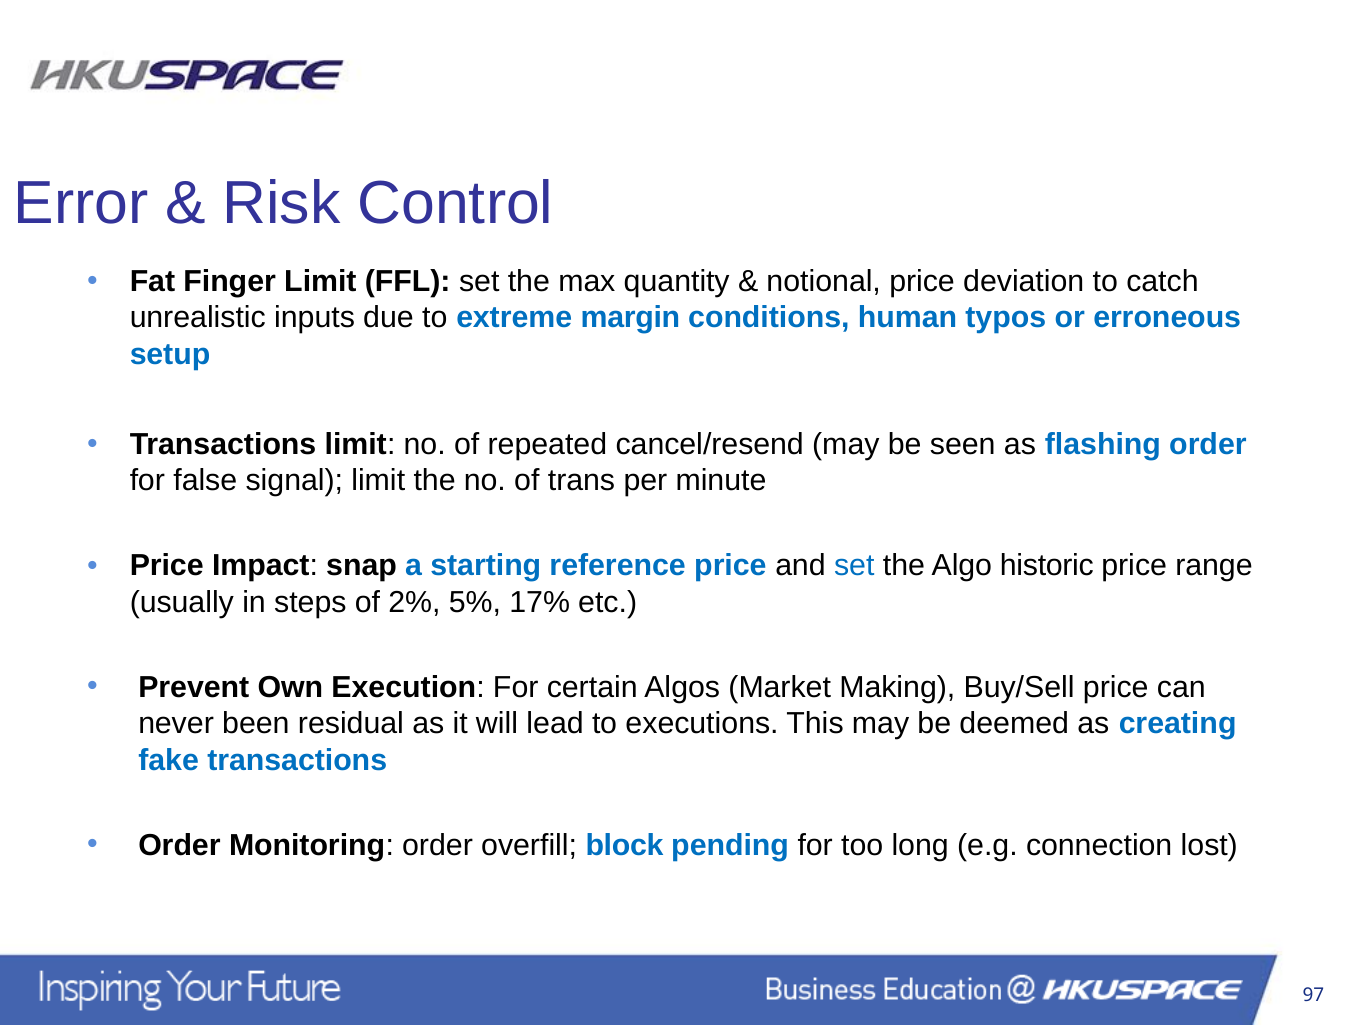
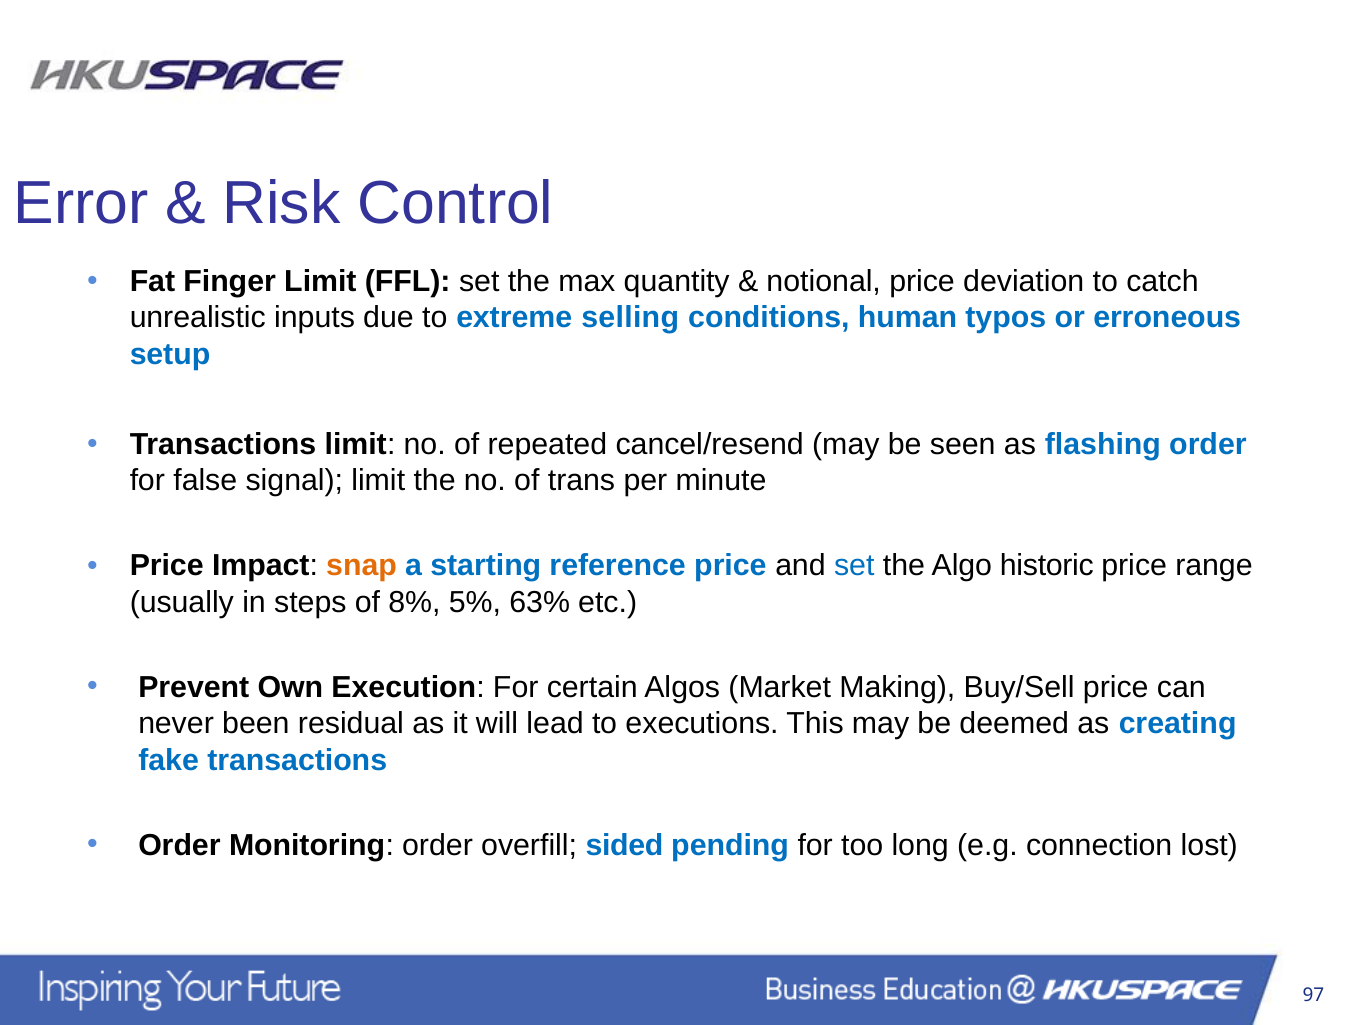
margin: margin -> selling
snap colour: black -> orange
2%: 2% -> 8%
17%: 17% -> 63%
block: block -> sided
